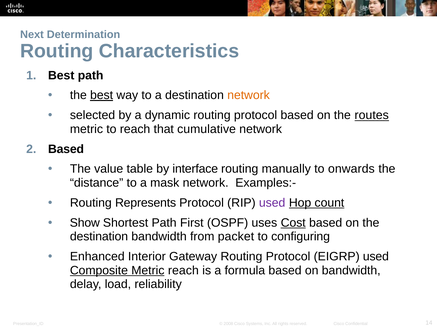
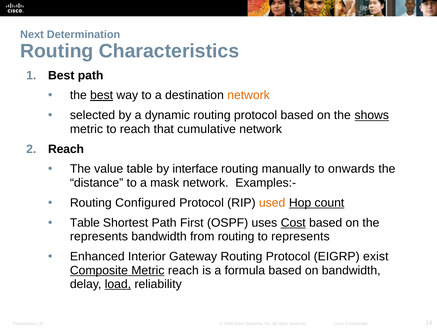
routes: routes -> shows
Based at (66, 149): Based -> Reach
Represents: Represents -> Configured
used at (272, 203) colour: purple -> orange
Show at (85, 223): Show -> Table
destination at (99, 236): destination -> represents
from packet: packet -> routing
to configuring: configuring -> represents
EIGRP used: used -> exist
load underline: none -> present
